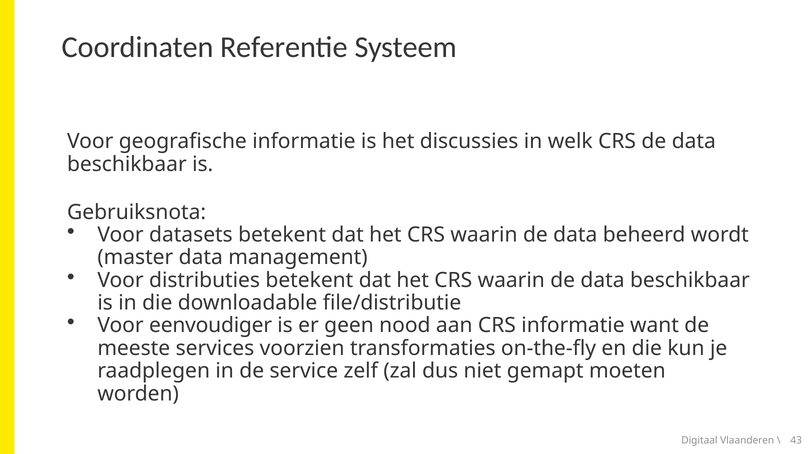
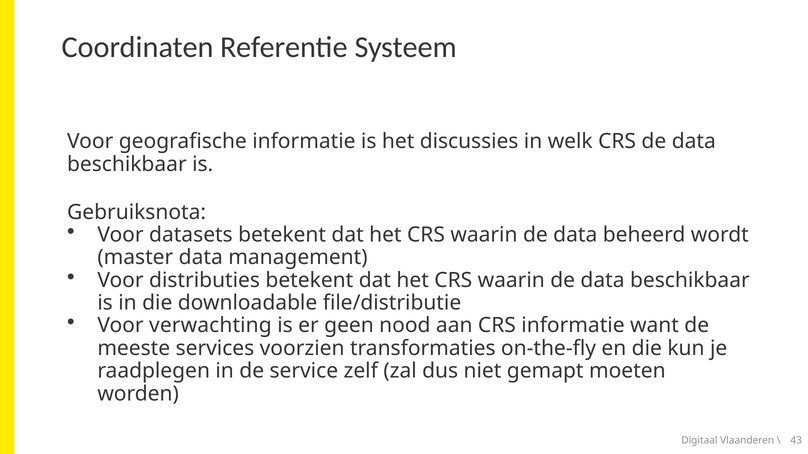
eenvoudiger: eenvoudiger -> verwachting
